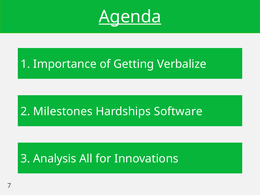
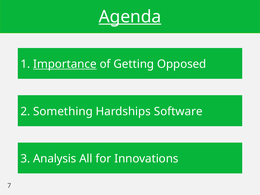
Importance underline: none -> present
Verbalize: Verbalize -> Opposed
Milestones: Milestones -> Something
